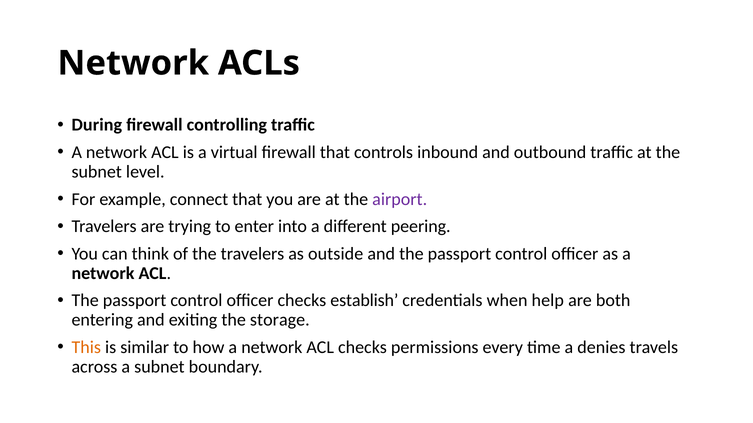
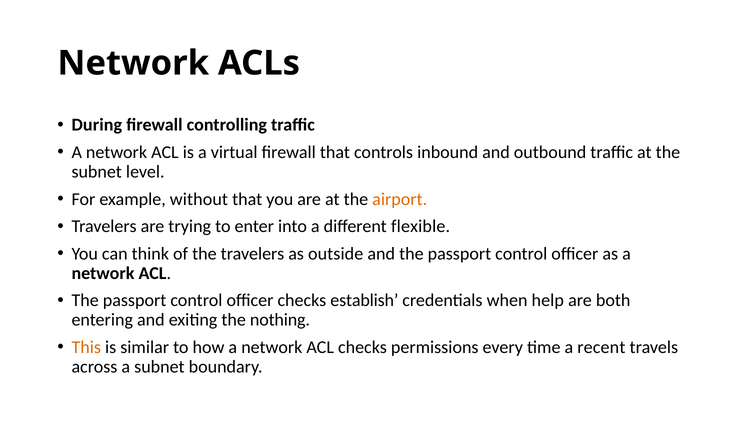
connect: connect -> without
airport colour: purple -> orange
peering: peering -> flexible
storage: storage -> nothing
denies: denies -> recent
